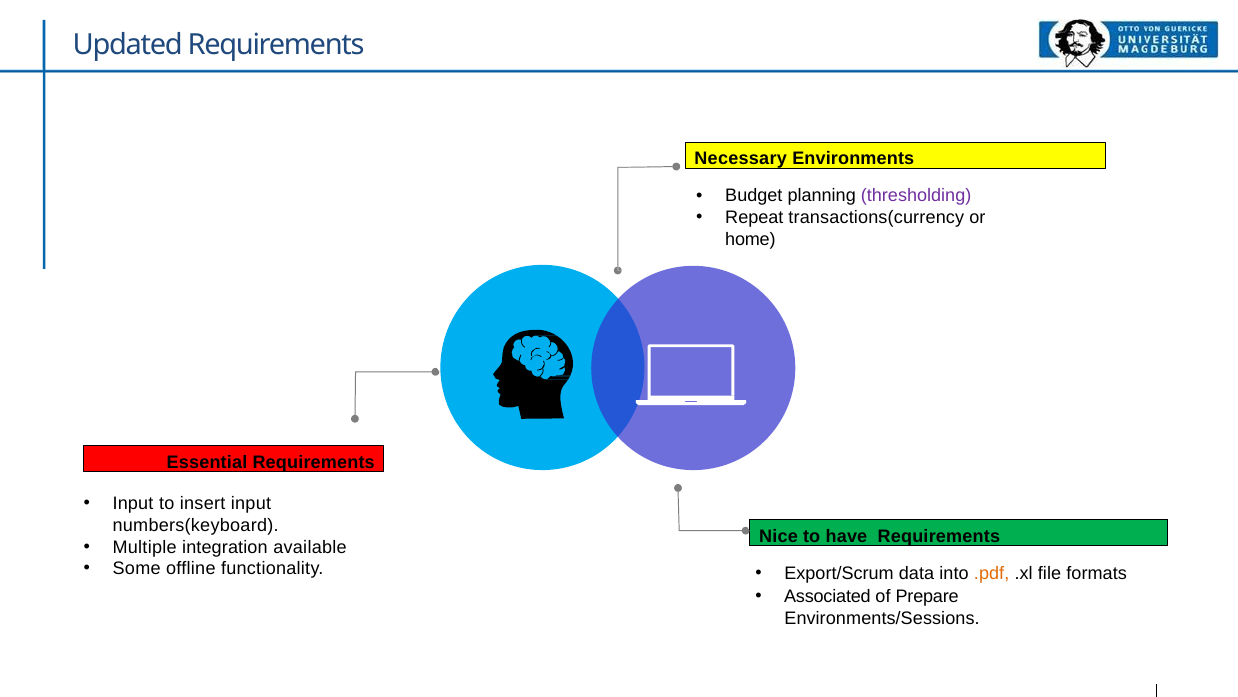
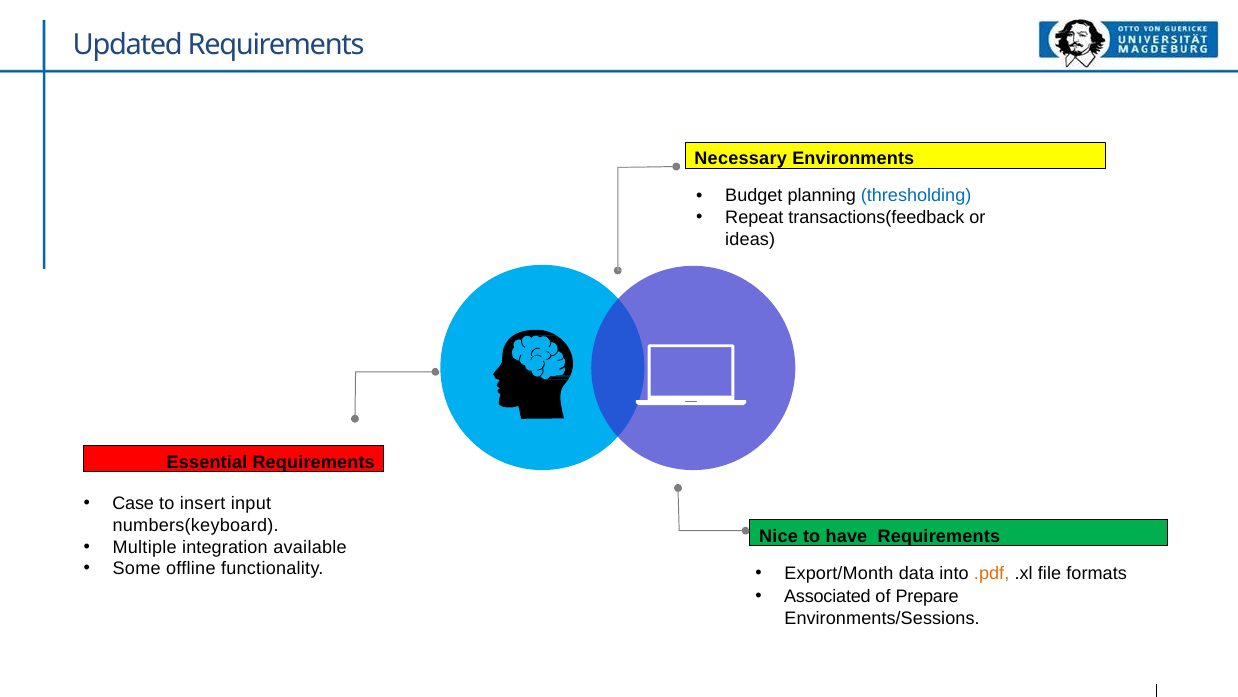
thresholding colour: purple -> blue
transactions(currency: transactions(currency -> transactions(feedback
home: home -> ideas
Input at (133, 503): Input -> Case
Export/Scrum: Export/Scrum -> Export/Month
